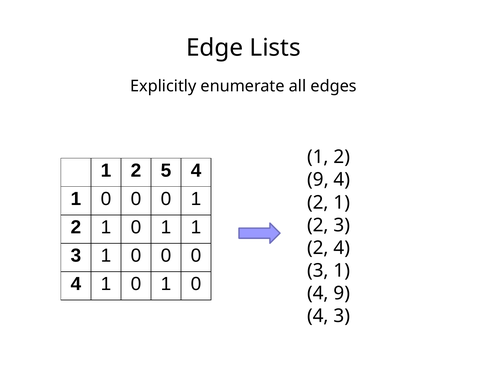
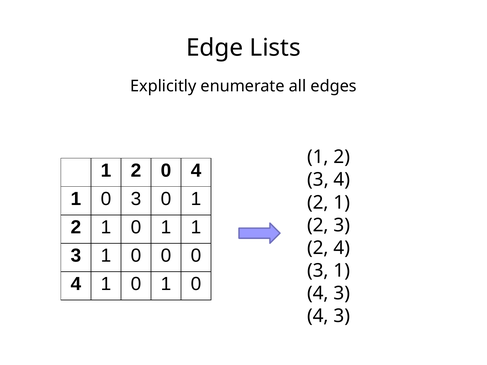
2 5: 5 -> 0
9 at (318, 180): 9 -> 3
0 at (136, 199): 0 -> 3
9 at (342, 294): 9 -> 3
